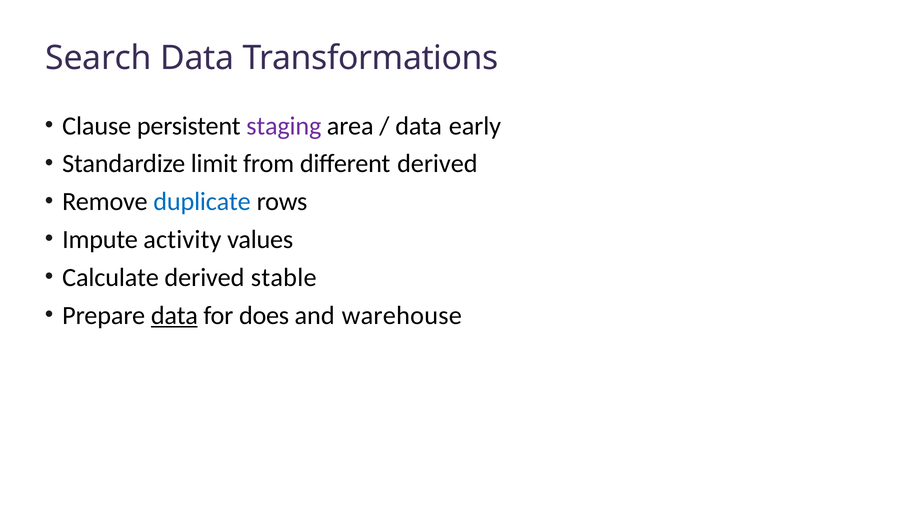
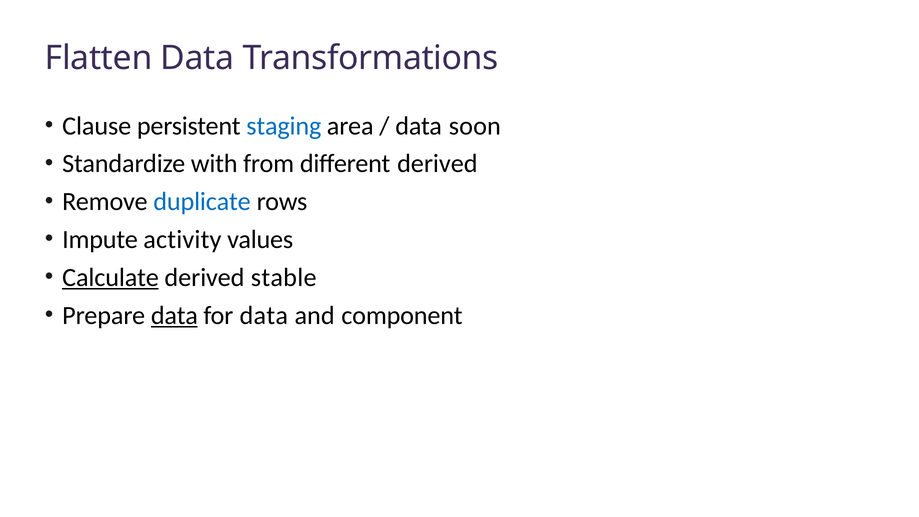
Search: Search -> Flatten
staging colour: purple -> blue
early: early -> soon
limit: limit -> with
Calculate underline: none -> present
for does: does -> data
warehouse: warehouse -> component
